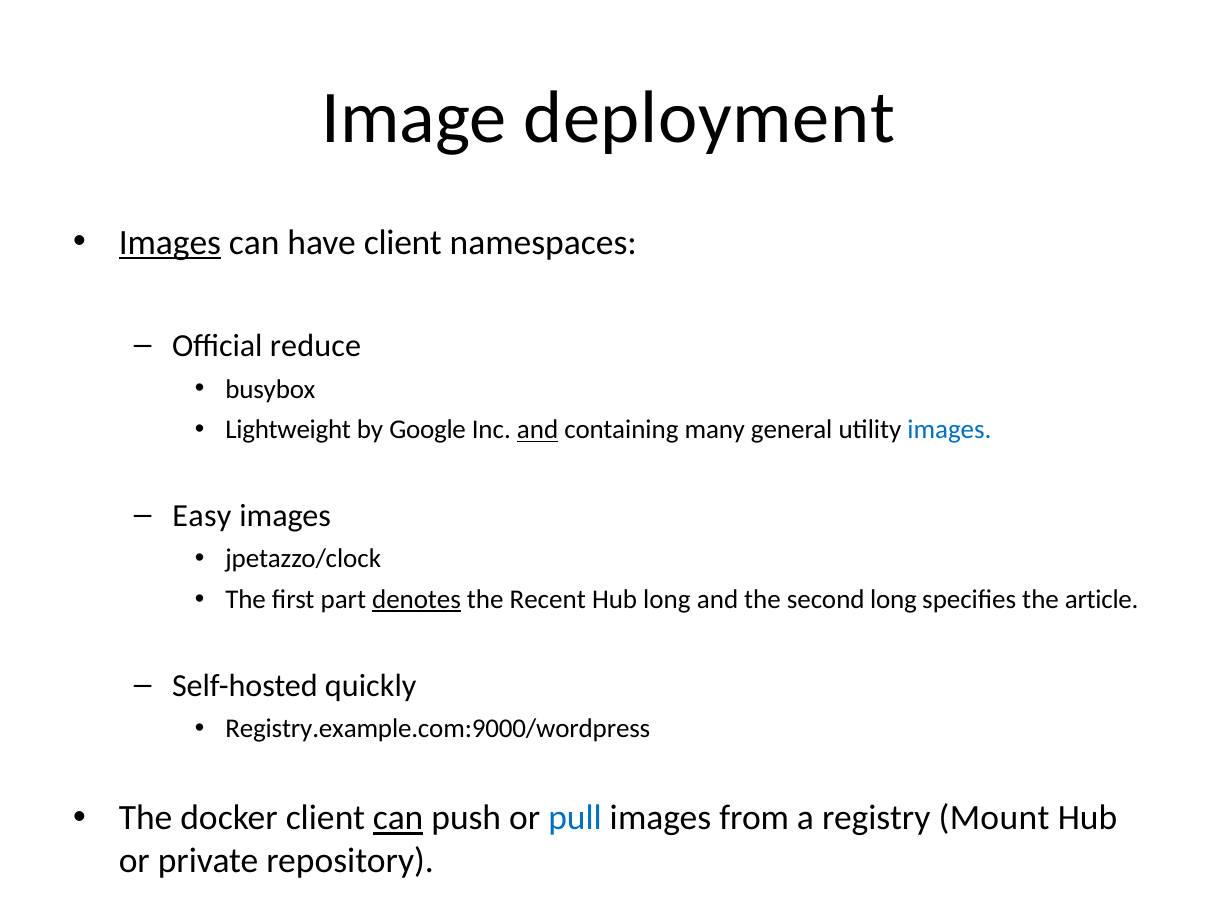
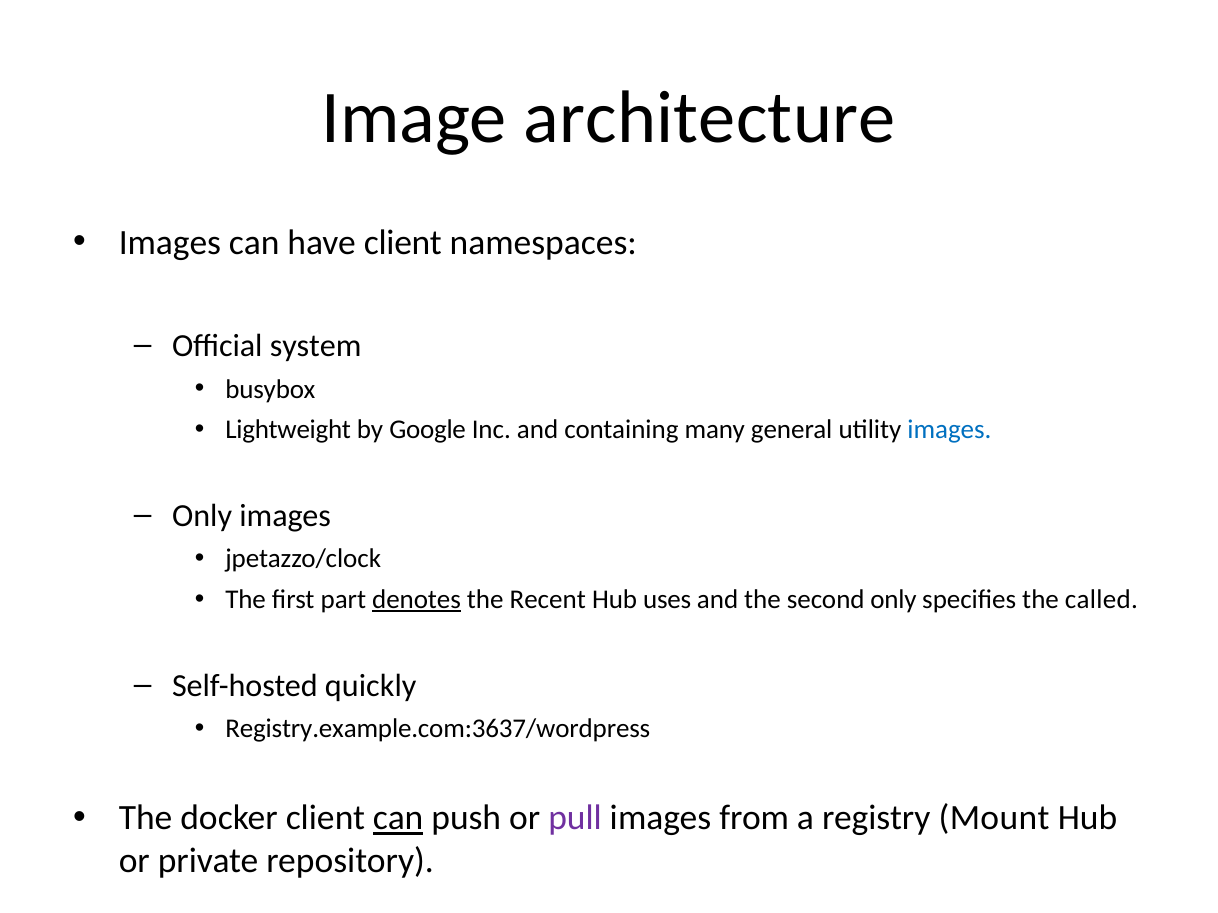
deployment: deployment -> architecture
Images at (170, 243) underline: present -> none
reduce: reduce -> system
and at (538, 430) underline: present -> none
Easy at (202, 516): Easy -> Only
Hub long: long -> uses
second long: long -> only
article: article -> called
Registry.example.com:9000/wordpress: Registry.example.com:9000/wordpress -> Registry.example.com:3637/wordpress
pull colour: blue -> purple
